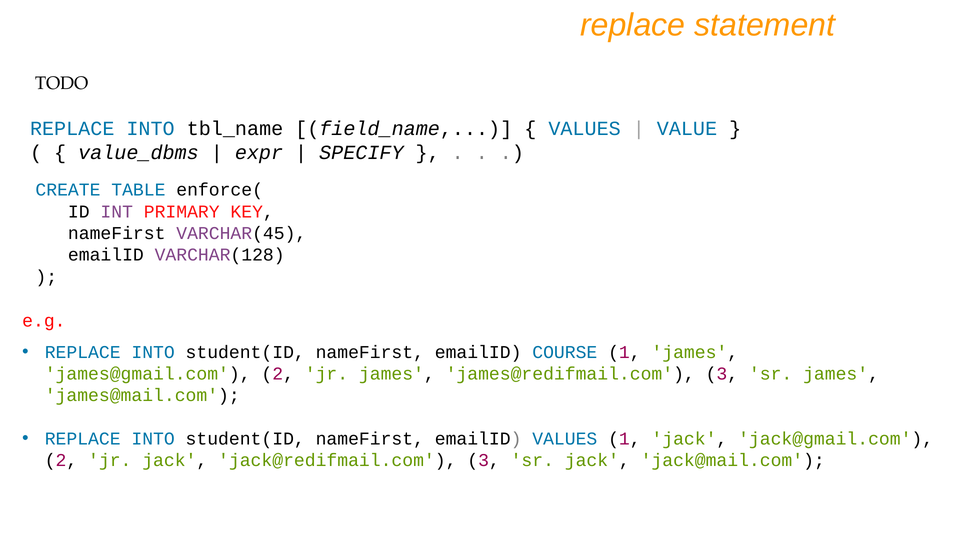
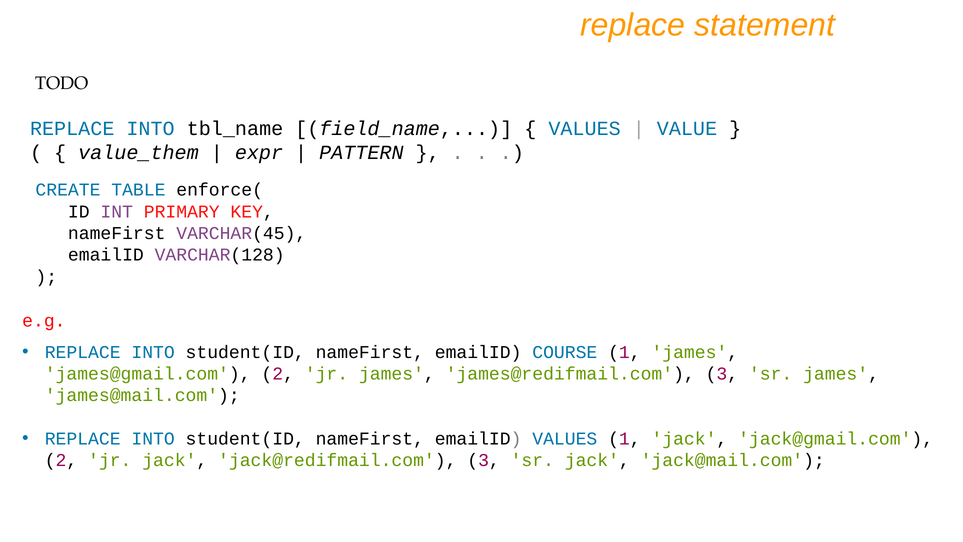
value_dbms: value_dbms -> value_them
SPECIFY: SPECIFY -> PATTERN
